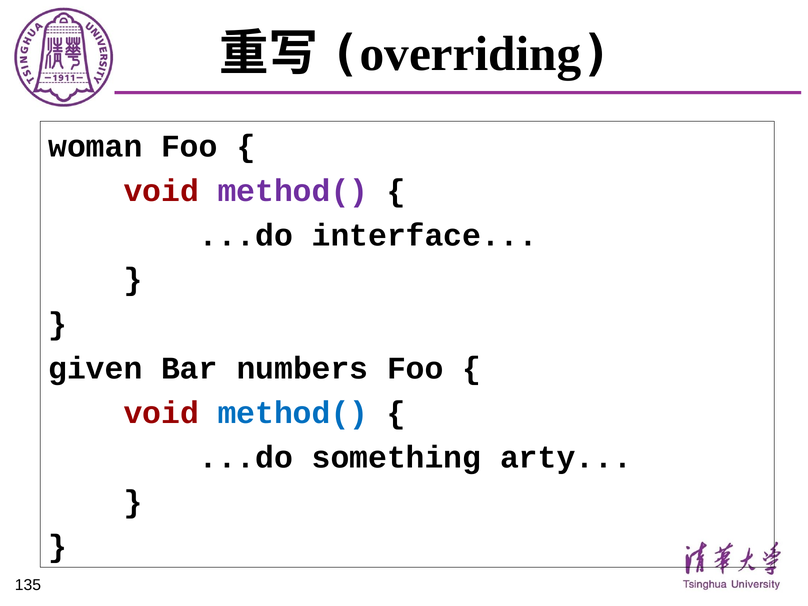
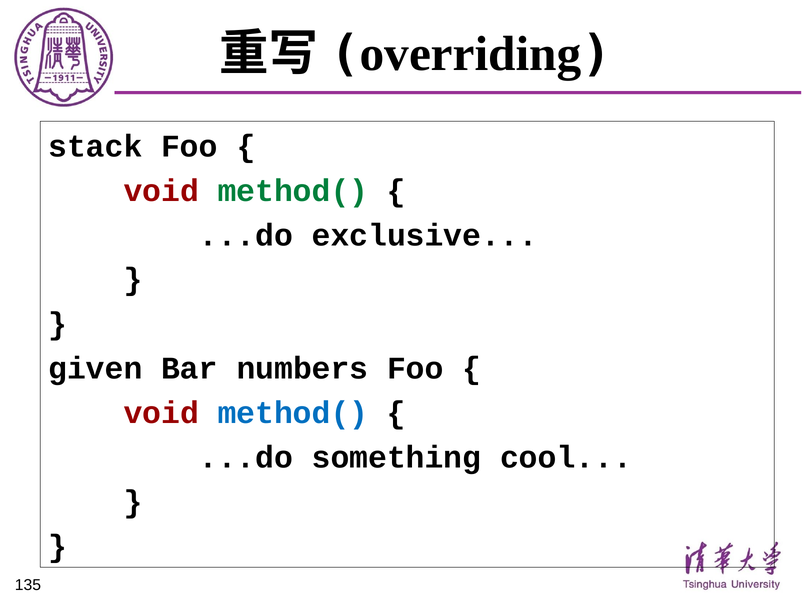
woman: woman -> stack
method( at (293, 191) colour: purple -> green
interface: interface -> exclusive
arty: arty -> cool
